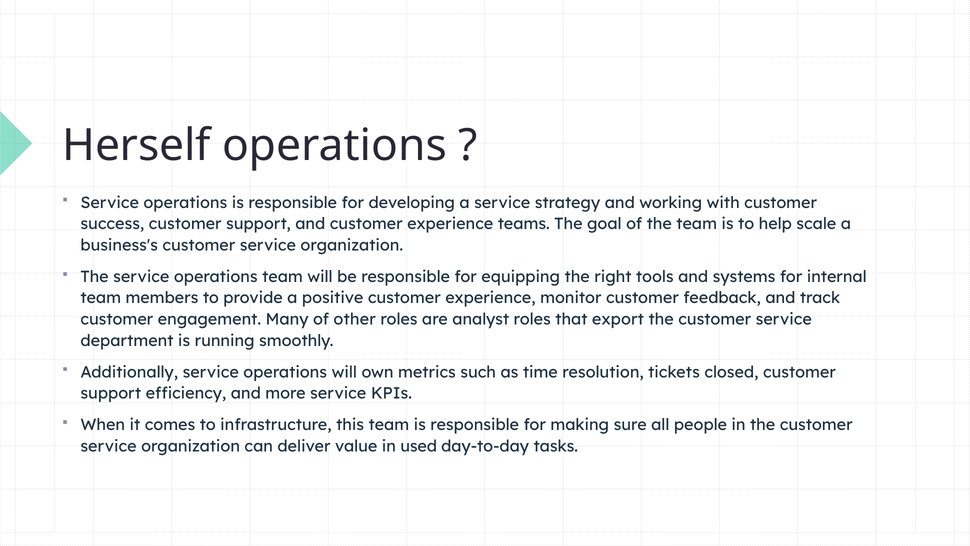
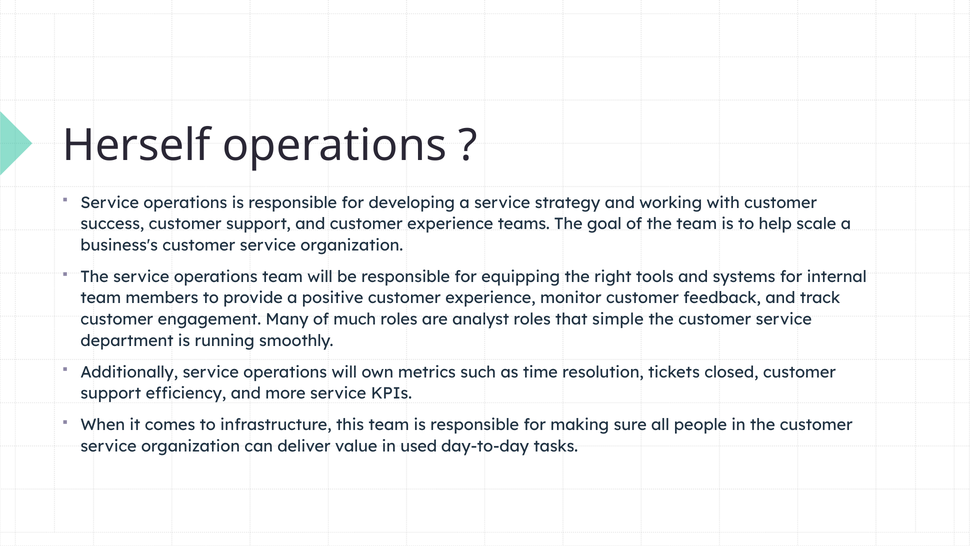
other: other -> much
export: export -> simple
